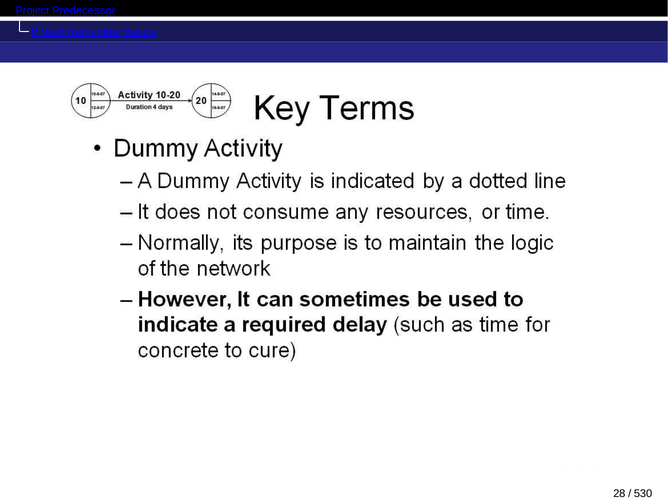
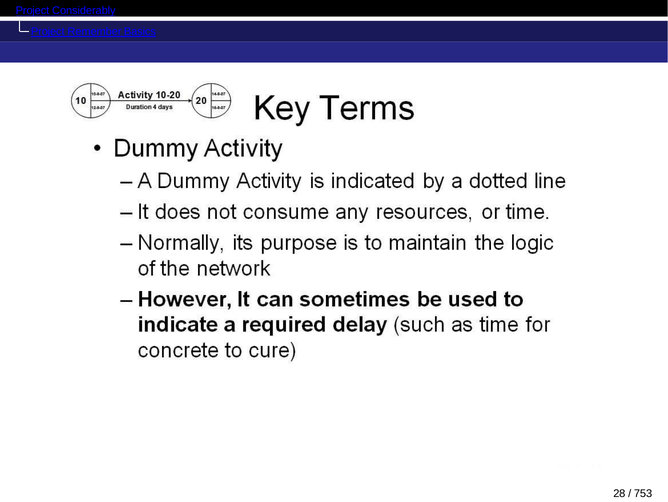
Predecessor: Predecessor -> Considerably
530: 530 -> 753
